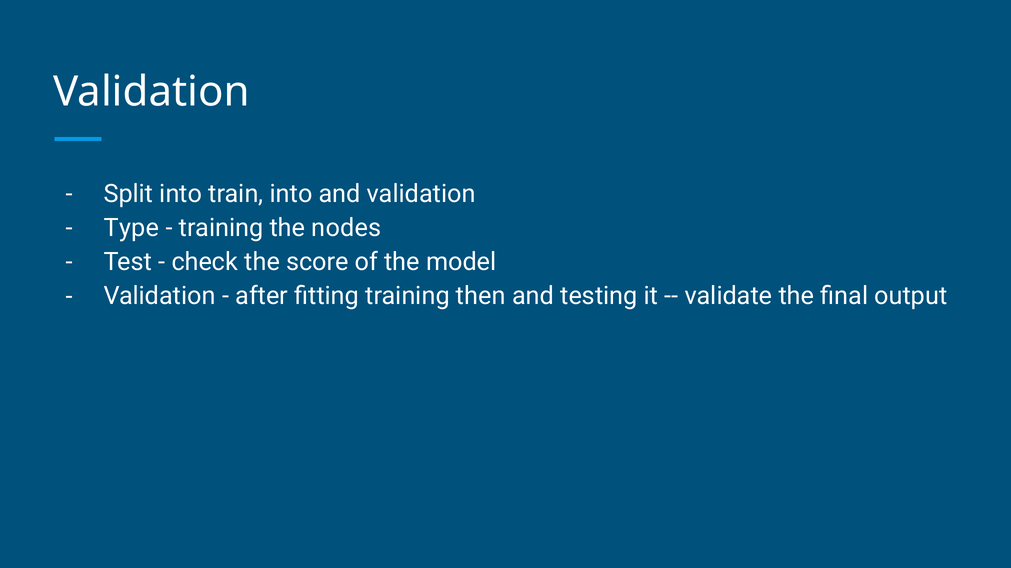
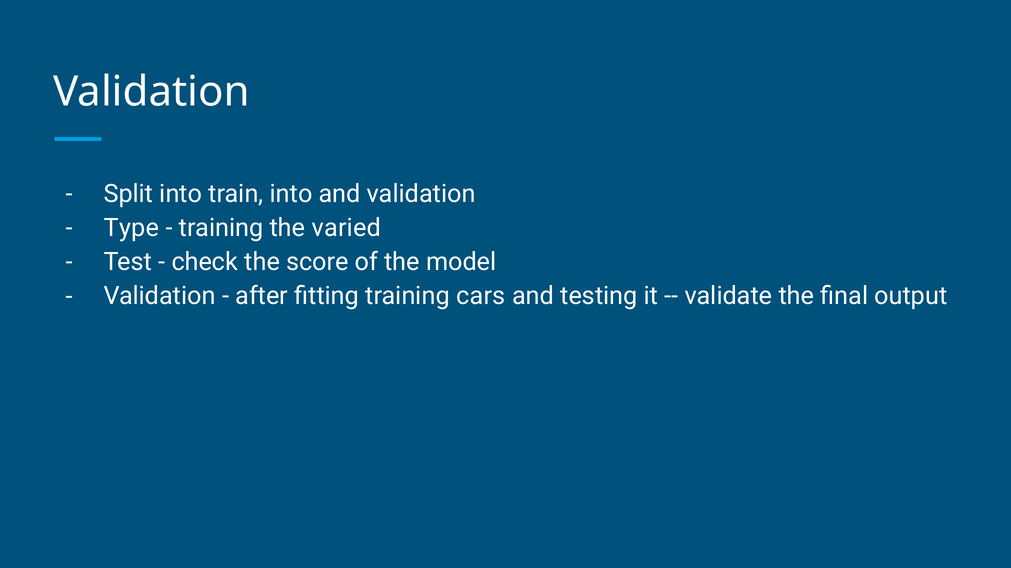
nodes: nodes -> varied
then: then -> cars
